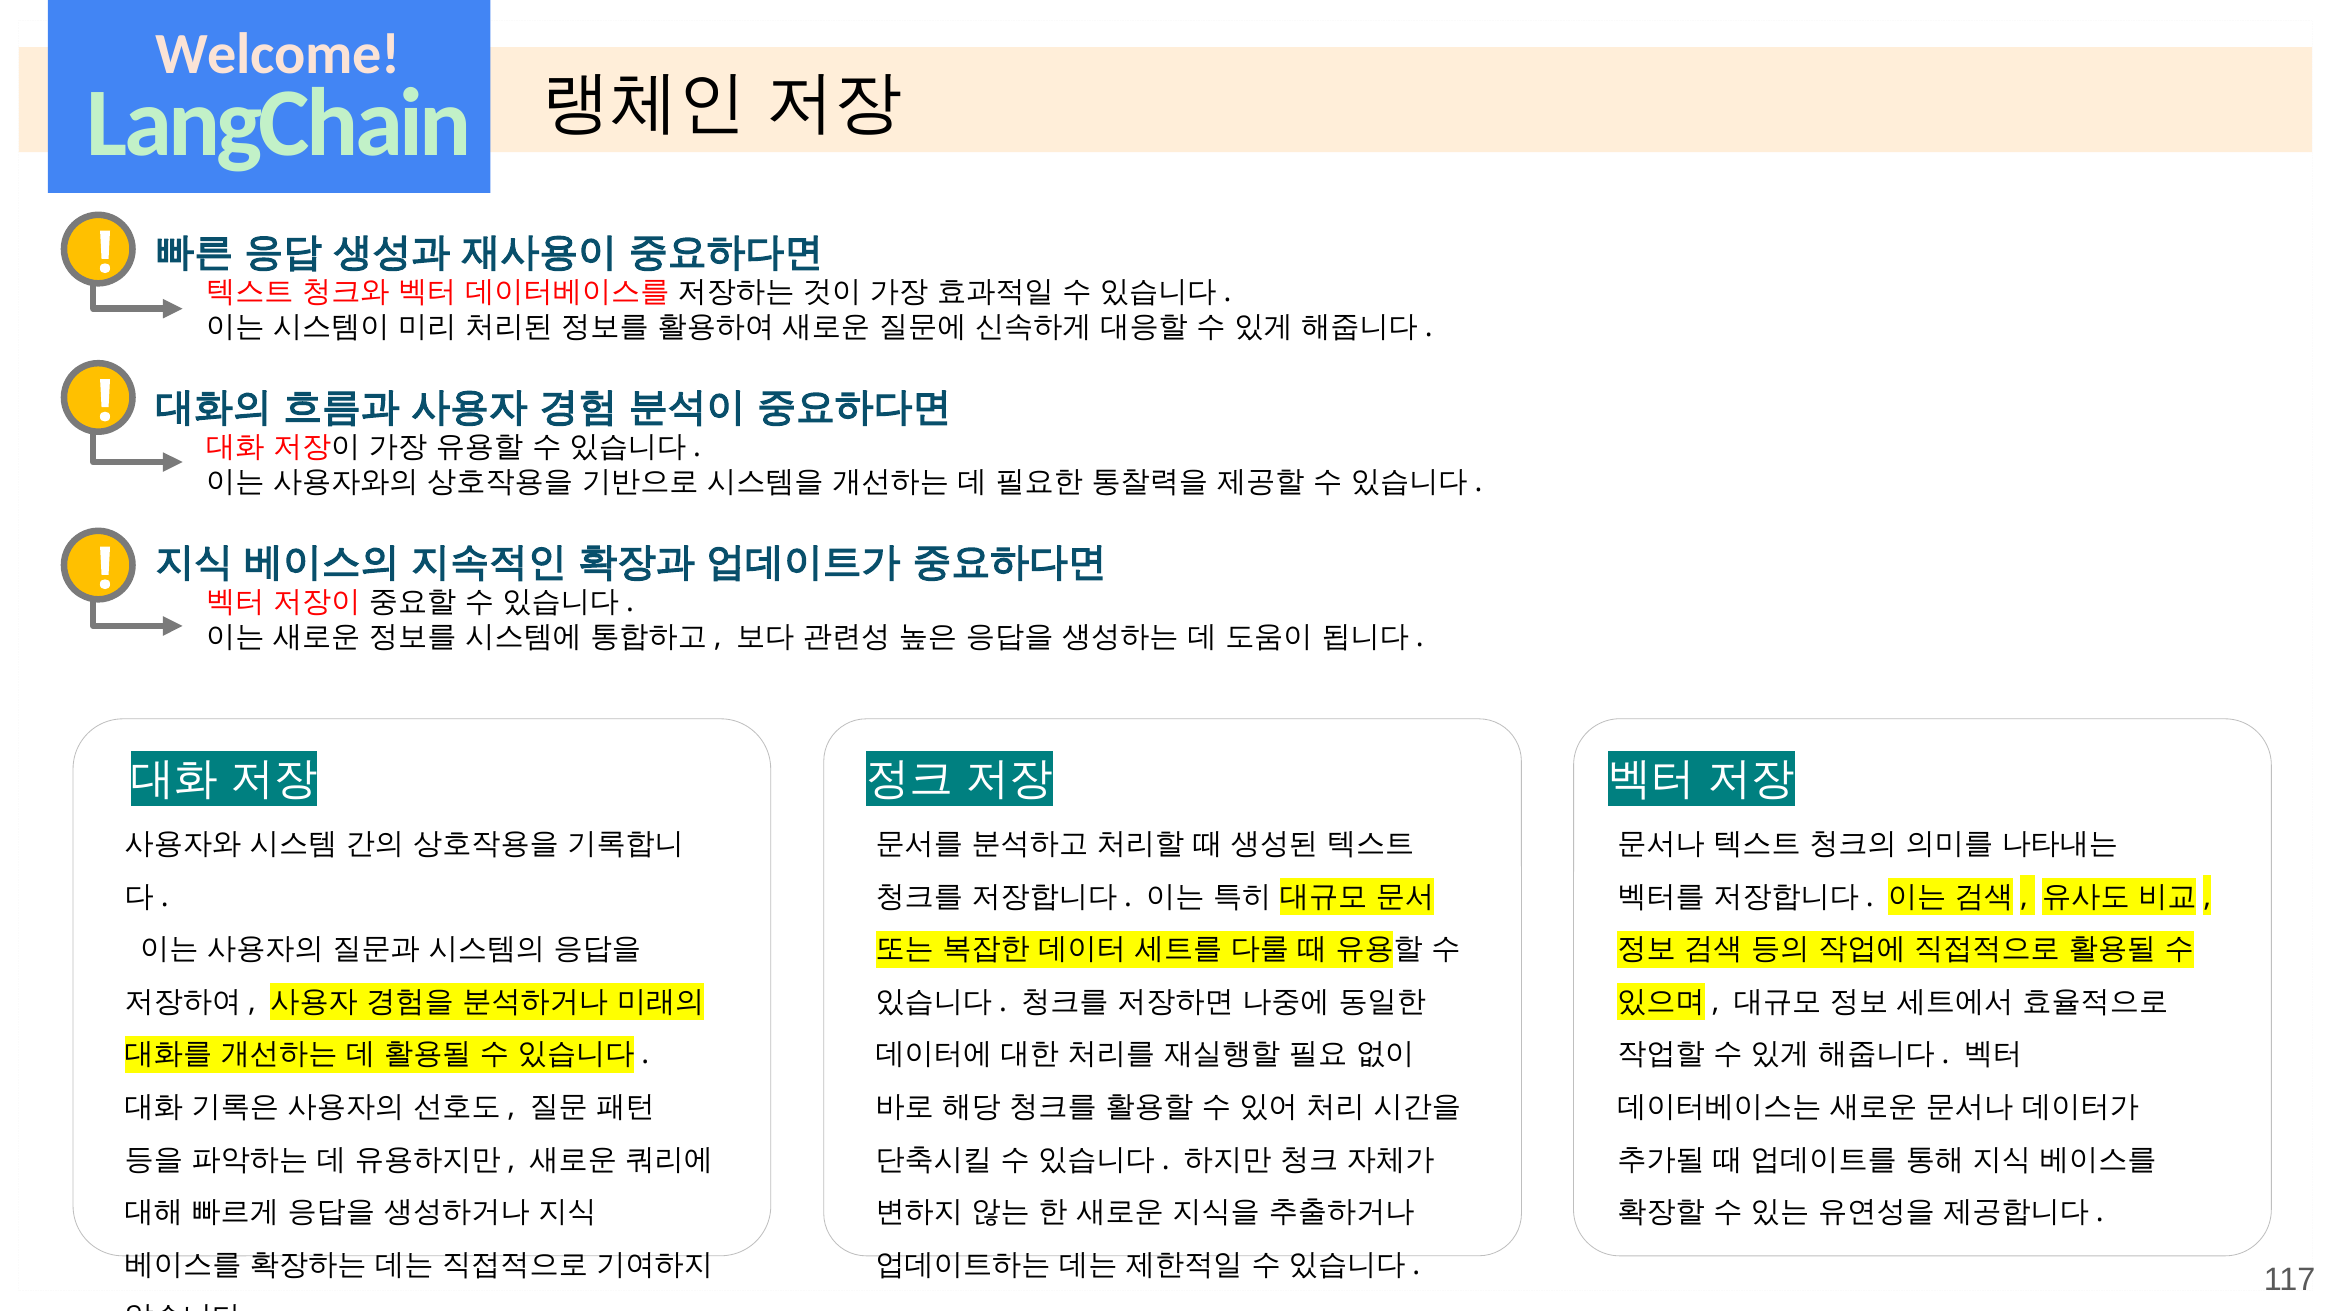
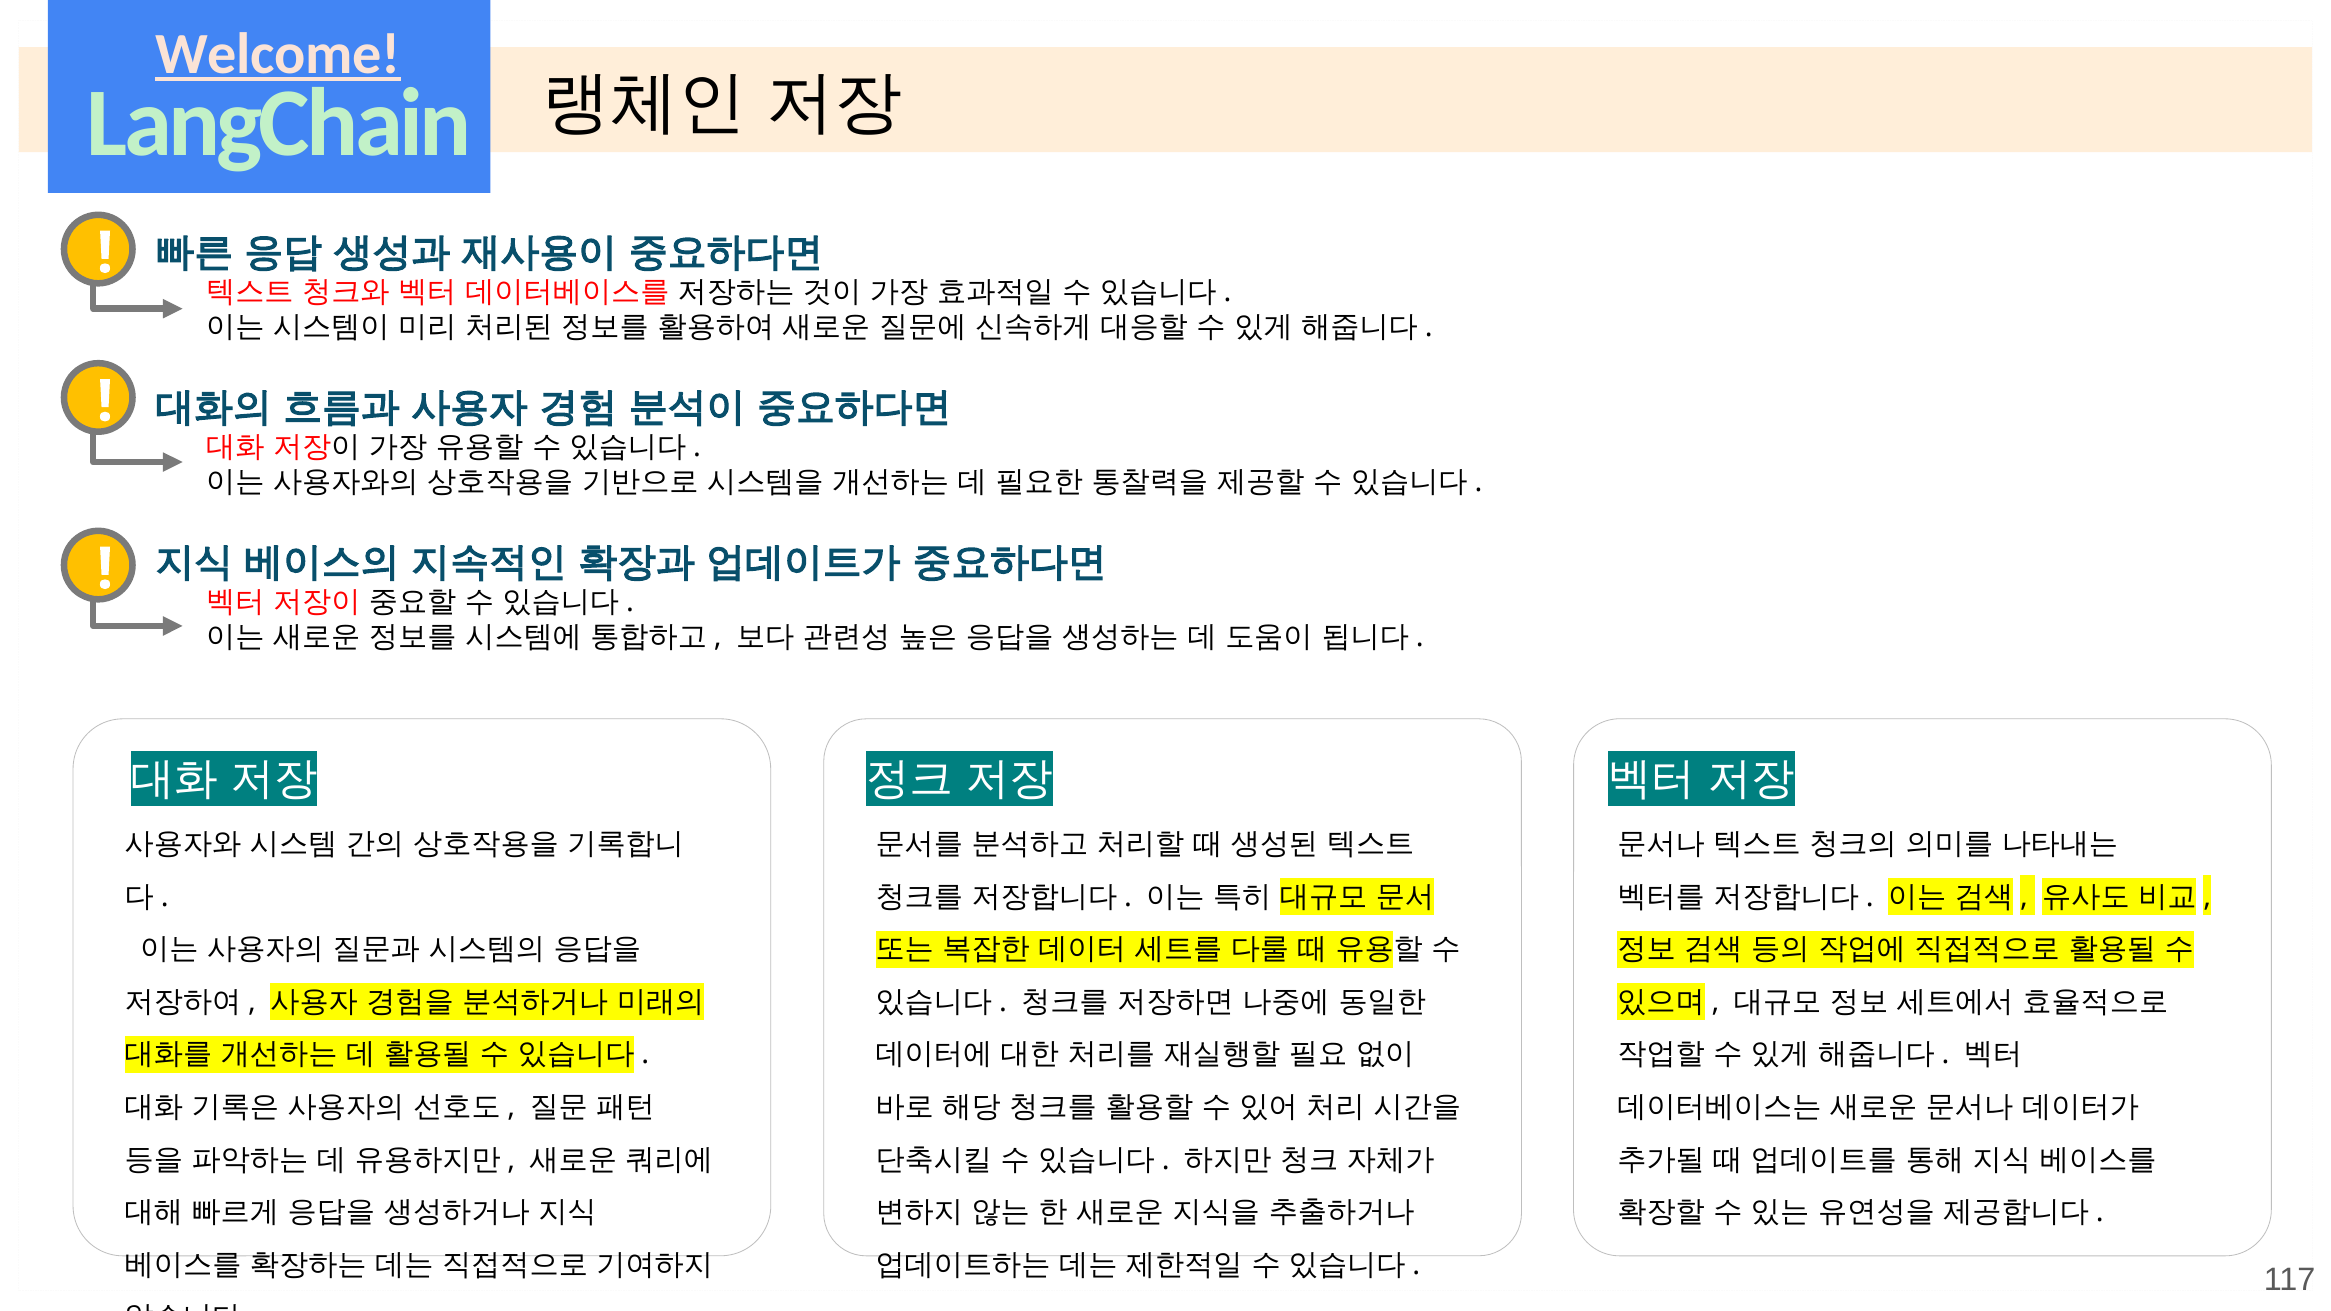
Welcome underline: none -> present
